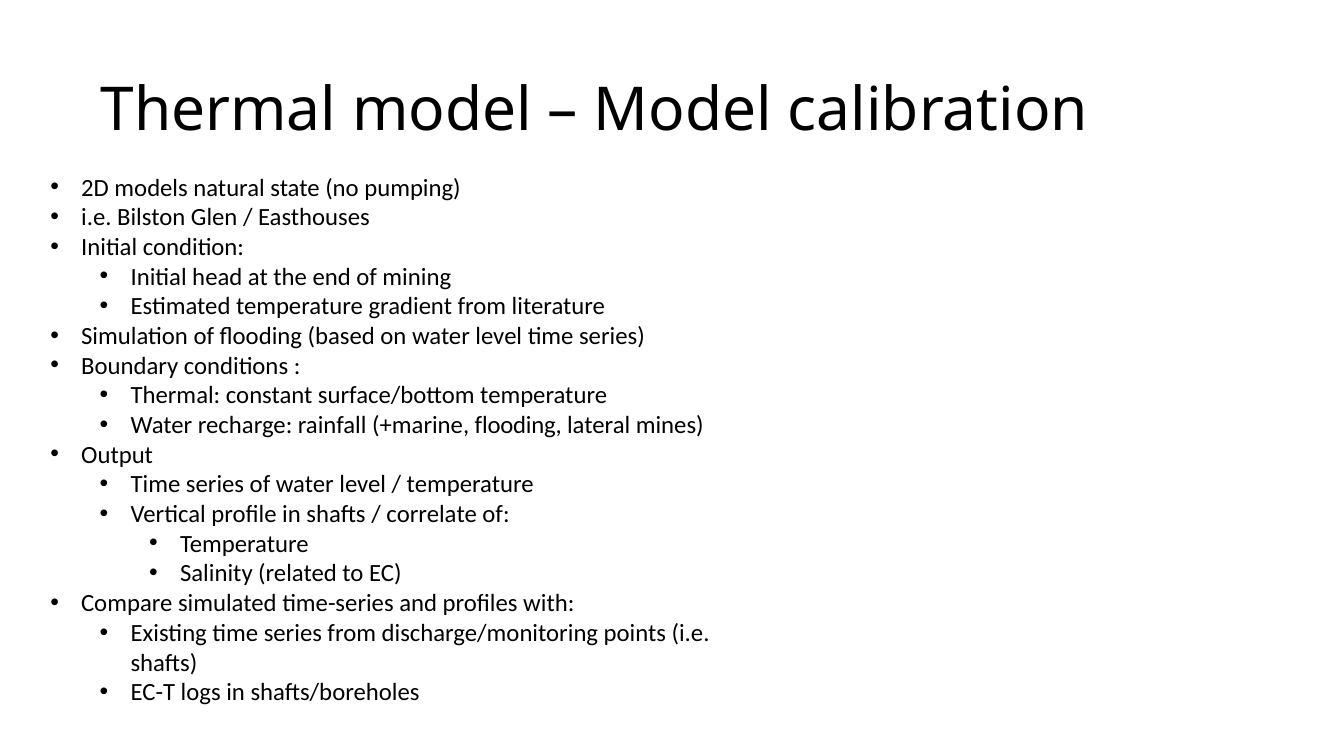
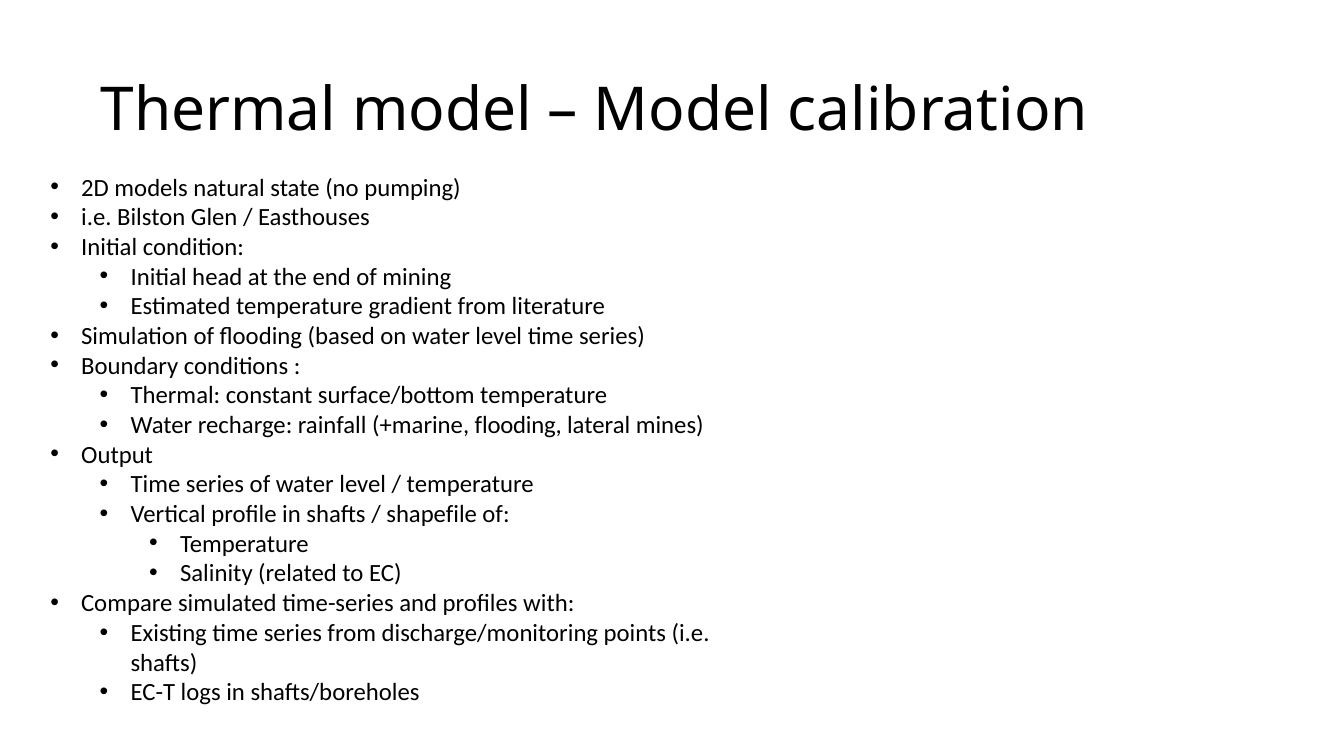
correlate: correlate -> shapefile
